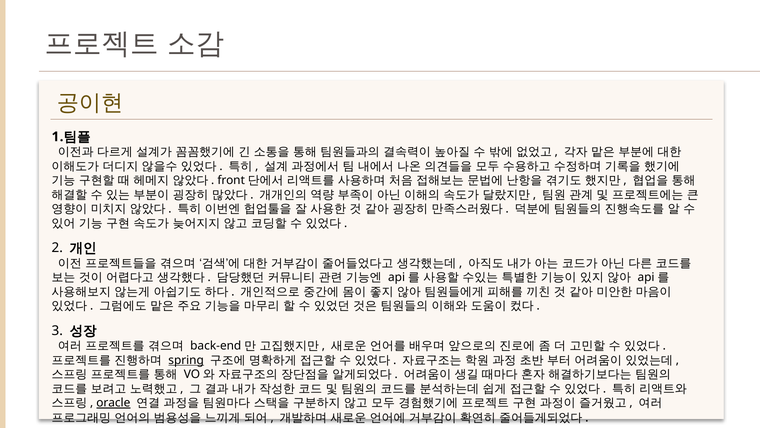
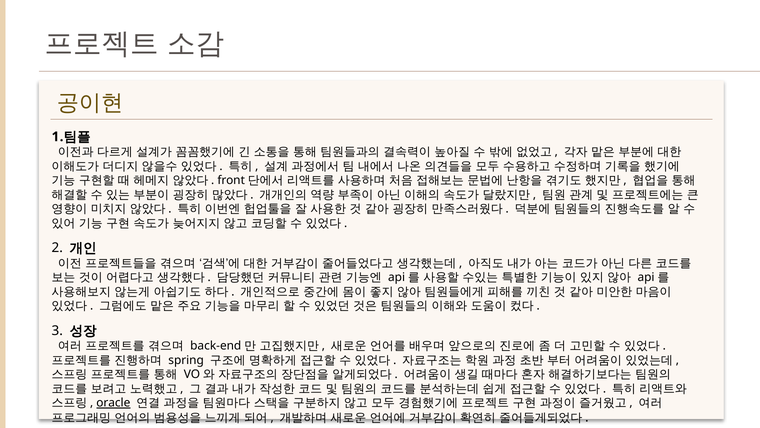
spring underline: present -> none
